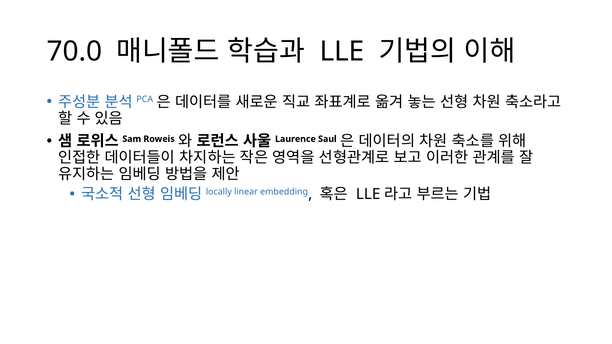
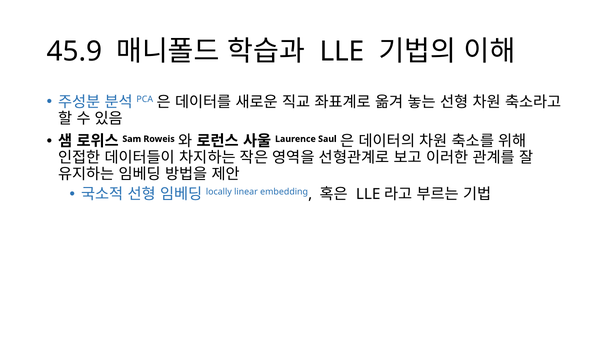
70.0: 70.0 -> 45.9
